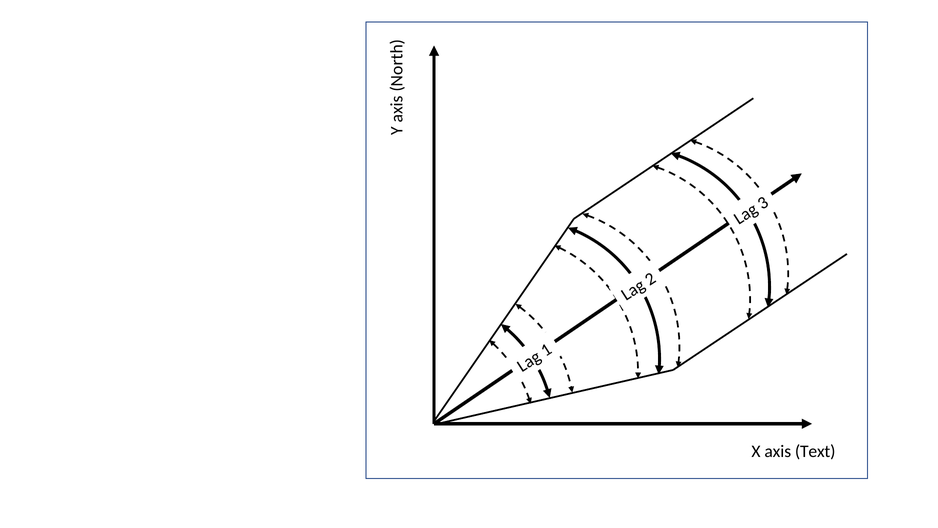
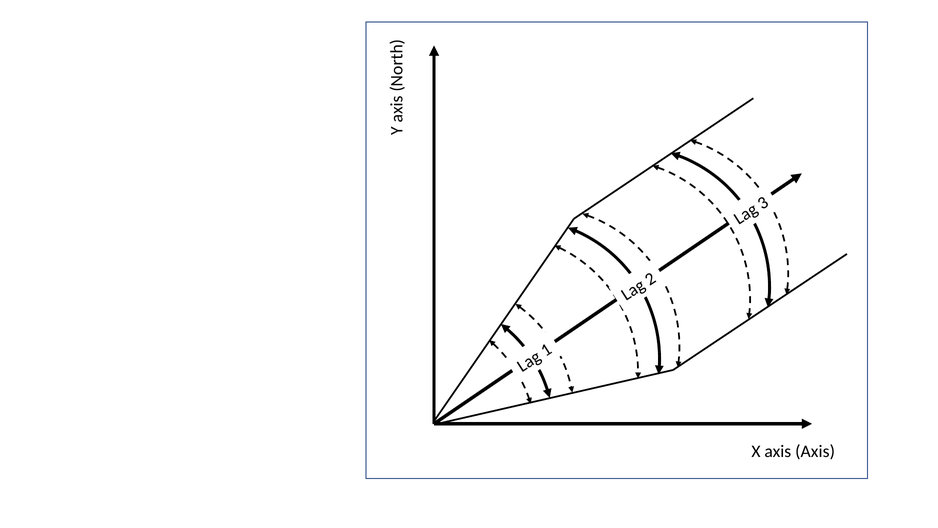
axis Text: Text -> Axis
